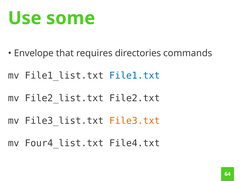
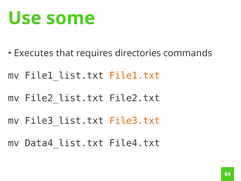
Envelope: Envelope -> Executes
File1.txt colour: blue -> orange
Four4_list.txt: Four4_list.txt -> Data4_list.txt
